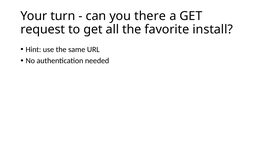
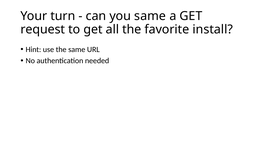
you there: there -> same
